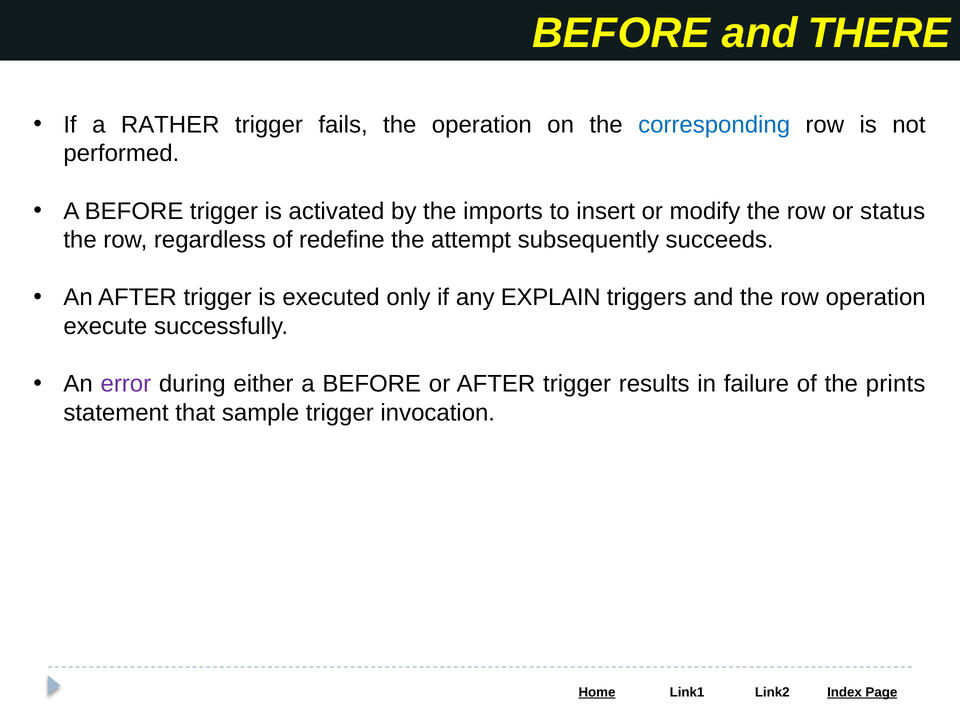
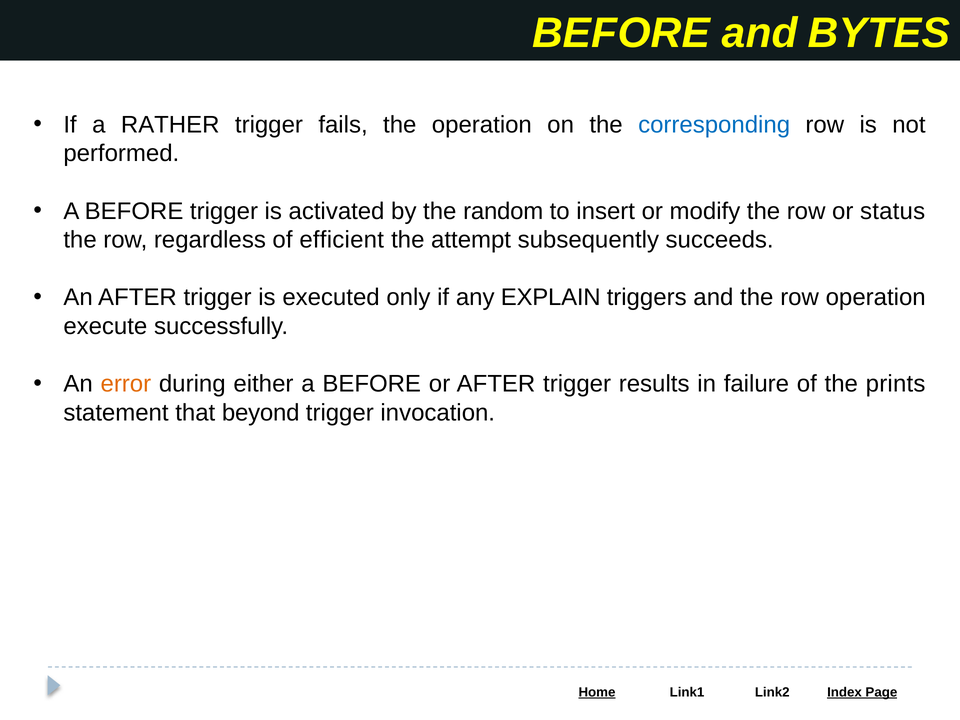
THERE: THERE -> BYTES
imports: imports -> random
redefine: redefine -> efficient
error colour: purple -> orange
sample: sample -> beyond
